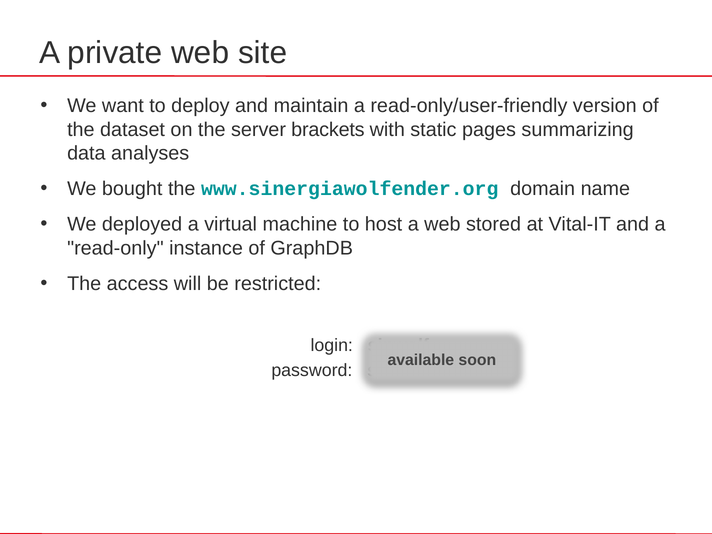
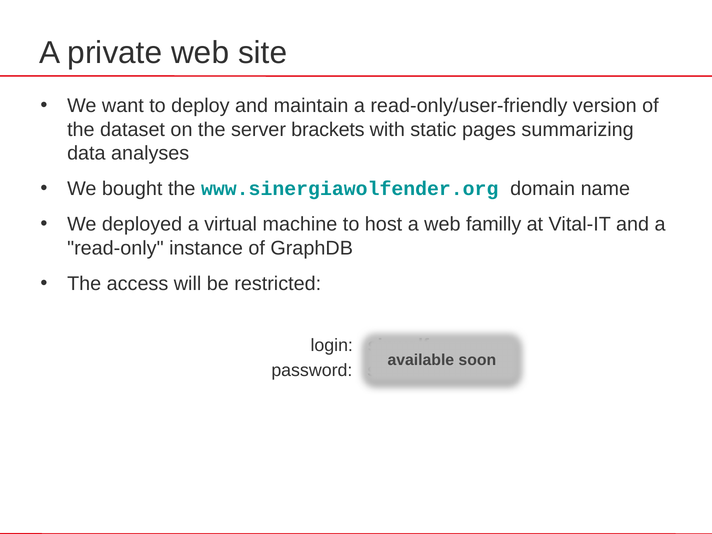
stored: stored -> familly
